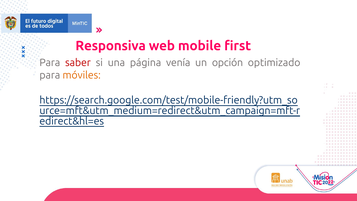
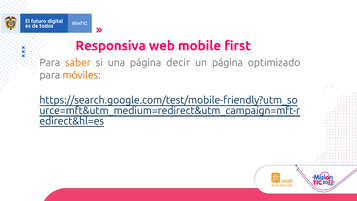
saber colour: red -> orange
venía: venía -> decir
un opción: opción -> página
